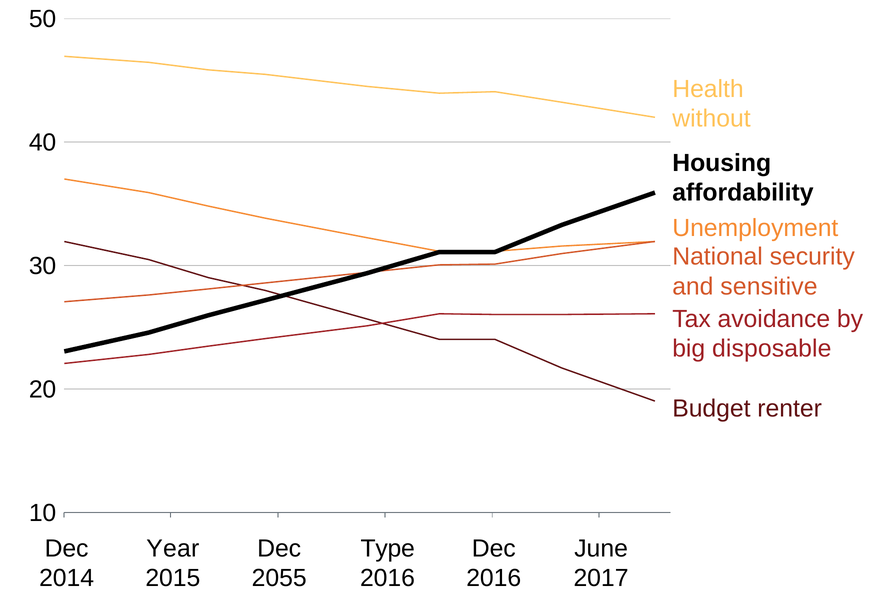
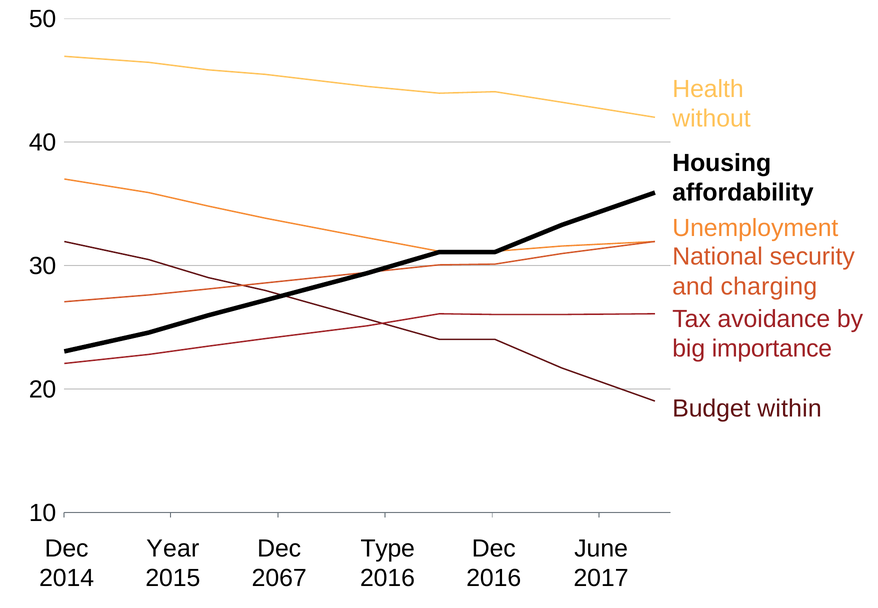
sensitive: sensitive -> charging
disposable: disposable -> importance
renter: renter -> within
2055: 2055 -> 2067
